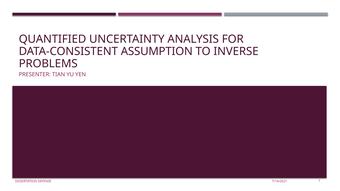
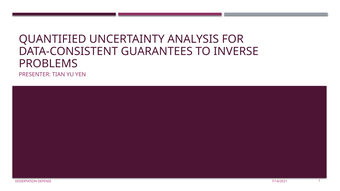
ASSUMPTION: ASSUMPTION -> GUARANTEES
